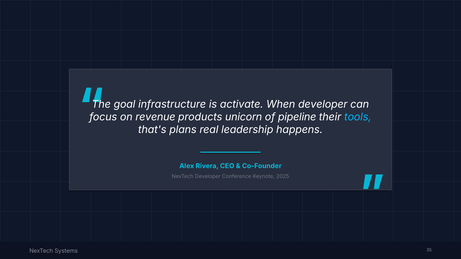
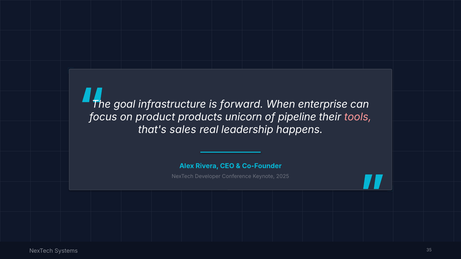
activate: activate -> forward
When developer: developer -> enterprise
revenue: revenue -> product
tools colour: light blue -> pink
plans: plans -> sales
